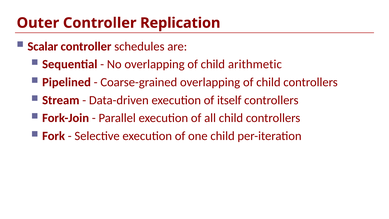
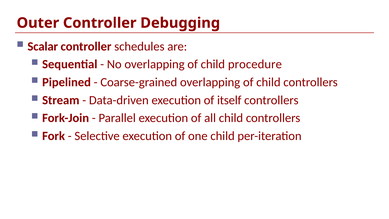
Replication: Replication -> Debugging
arithmetic: arithmetic -> procedure
